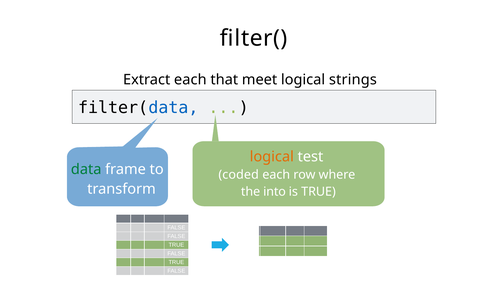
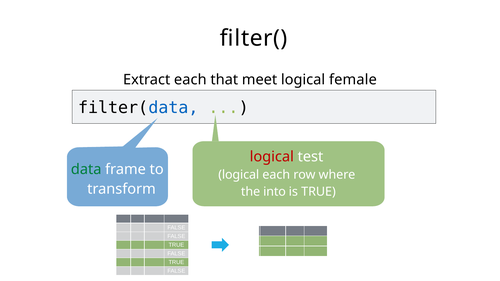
strings: strings -> female
logical at (272, 157) colour: orange -> red
coded at (239, 175): coded -> logical
